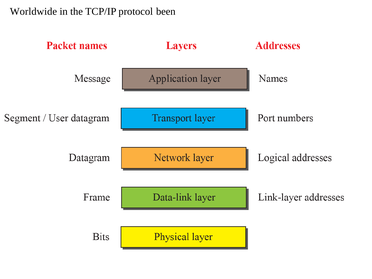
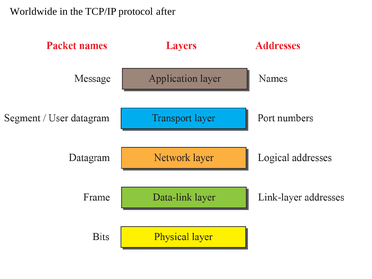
been: been -> after
